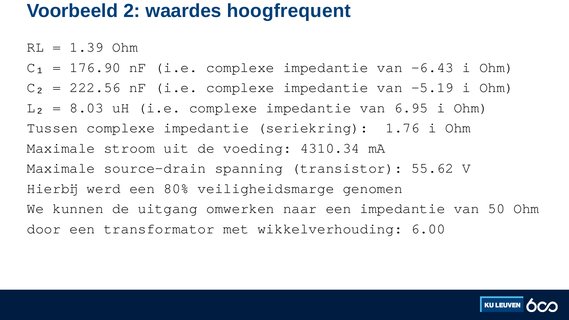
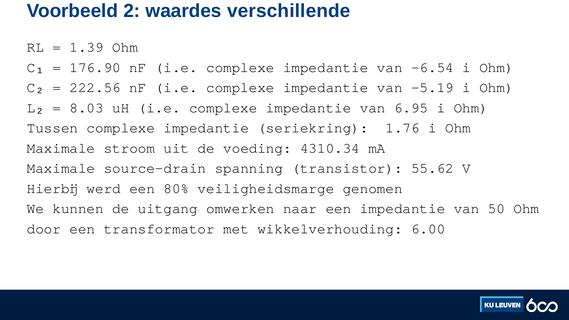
hoogfrequent: hoogfrequent -> verschillende
-6.43: -6.43 -> -6.54
